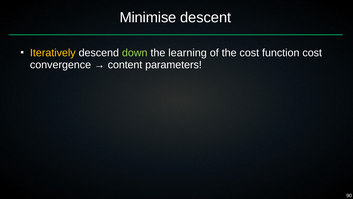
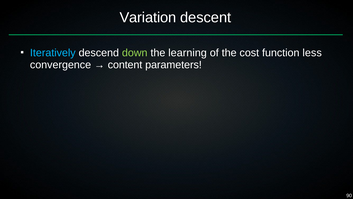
Minimise: Minimise -> Variation
Iteratively colour: yellow -> light blue
function cost: cost -> less
